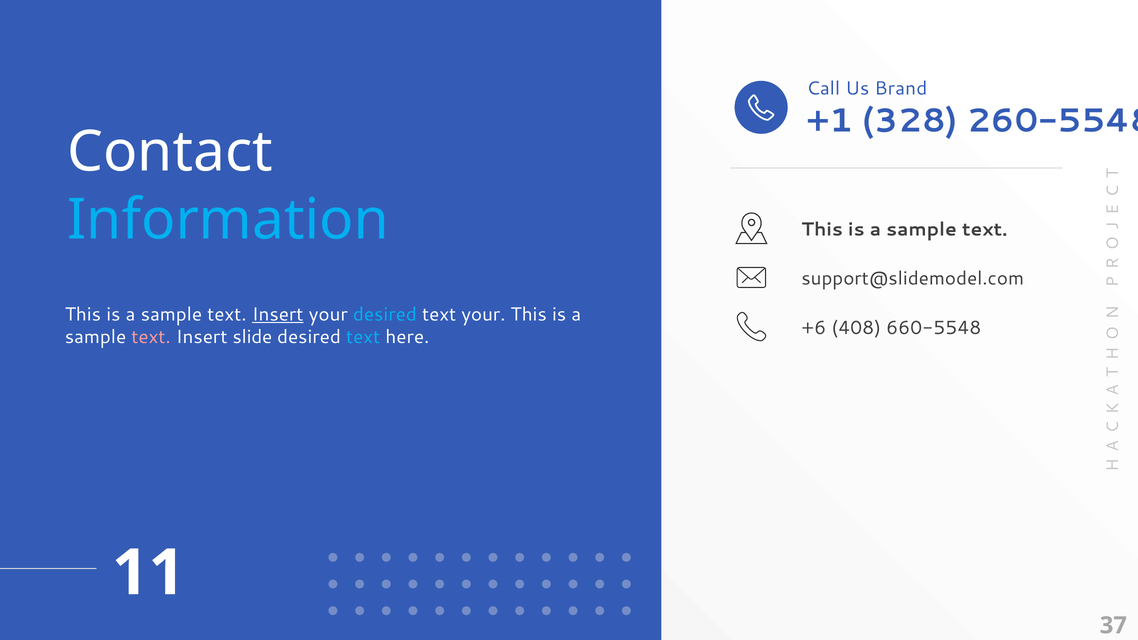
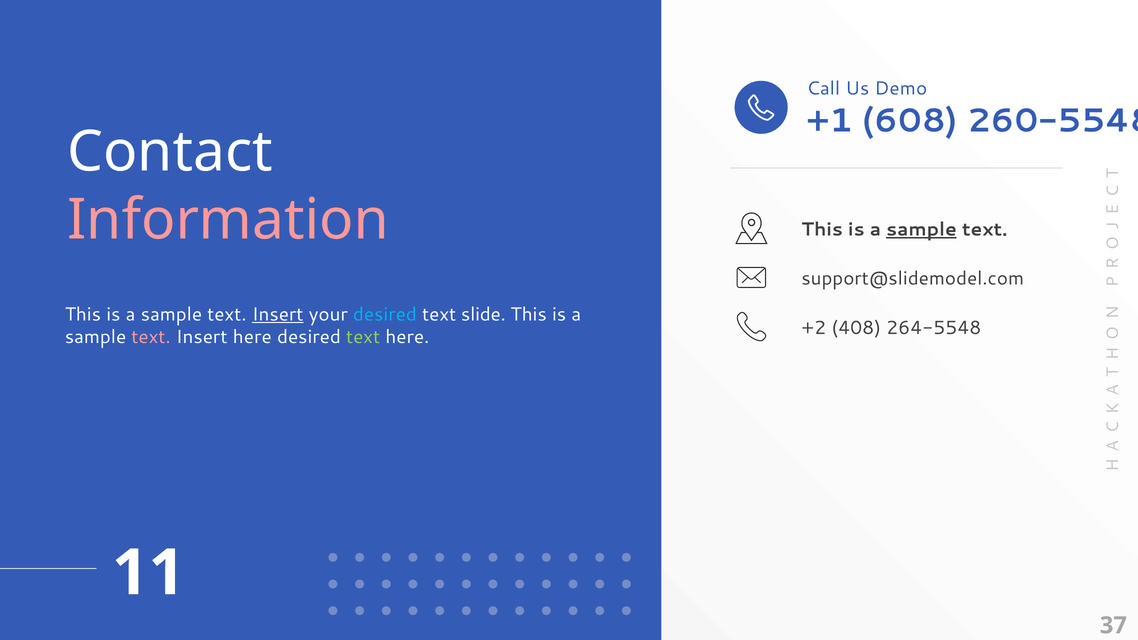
Brand: Brand -> Demo
328: 328 -> 608
Information colour: light blue -> pink
sample at (921, 230) underline: none -> present
text your: your -> slide
+6: +6 -> +2
660-5548: 660-5548 -> 264-5548
Insert slide: slide -> here
text at (363, 337) colour: light blue -> light green
